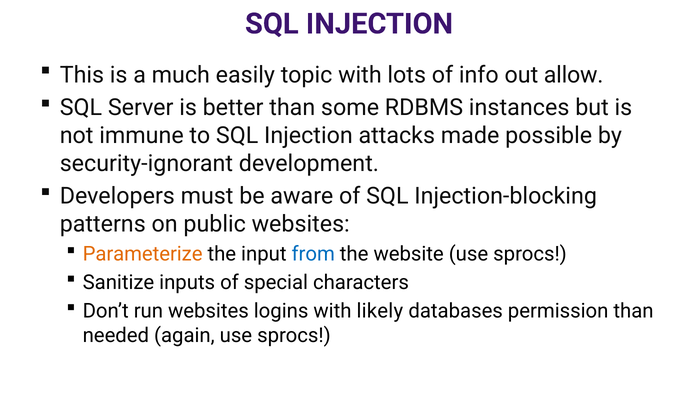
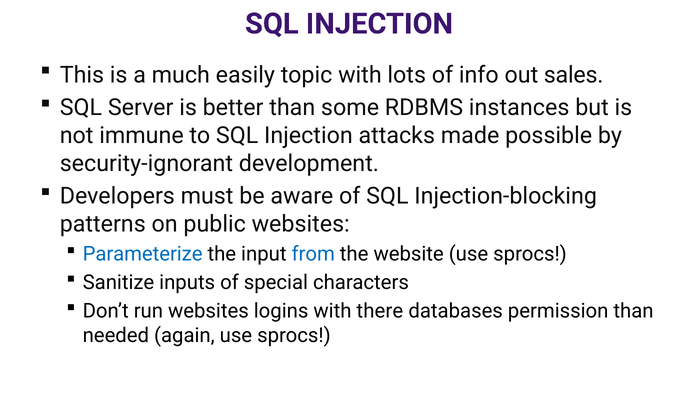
allow: allow -> sales
Parameterize colour: orange -> blue
likely: likely -> there
